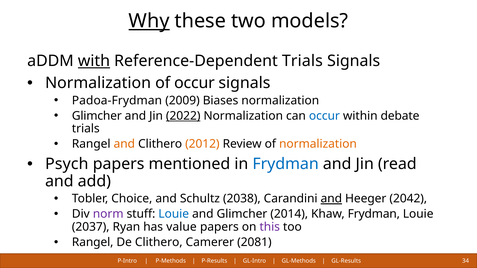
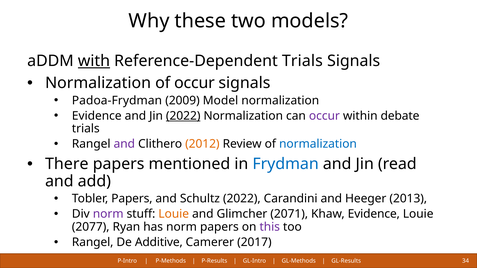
Why underline: present -> none
Biases: Biases -> Model
Glimcher at (97, 116): Glimcher -> Evidence
occur at (324, 116) colour: blue -> purple
and at (124, 144) colour: orange -> purple
normalization at (318, 144) colour: orange -> blue
Psych: Psych -> There
Tobler Choice: Choice -> Papers
Schultz 2038: 2038 -> 2022
and at (331, 199) underline: present -> none
2042: 2042 -> 2013
Louie at (174, 214) colour: blue -> orange
2014: 2014 -> 2071
Khaw Frydman: Frydman -> Evidence
2037: 2037 -> 2077
has value: value -> norm
De Clithero: Clithero -> Additive
2081: 2081 -> 2017
